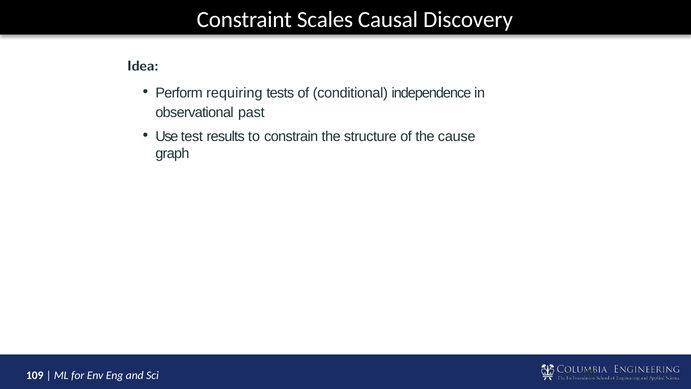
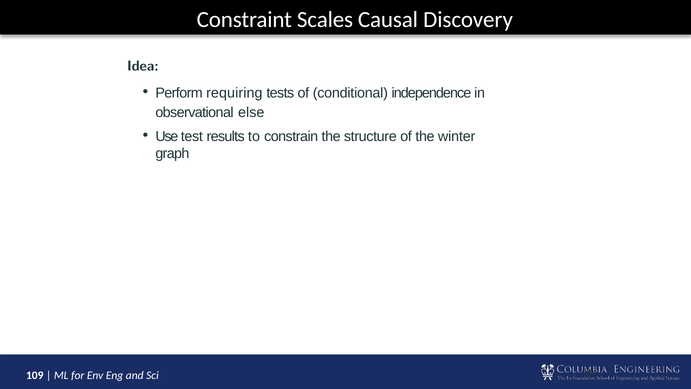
past: past -> else
cause: cause -> winter
